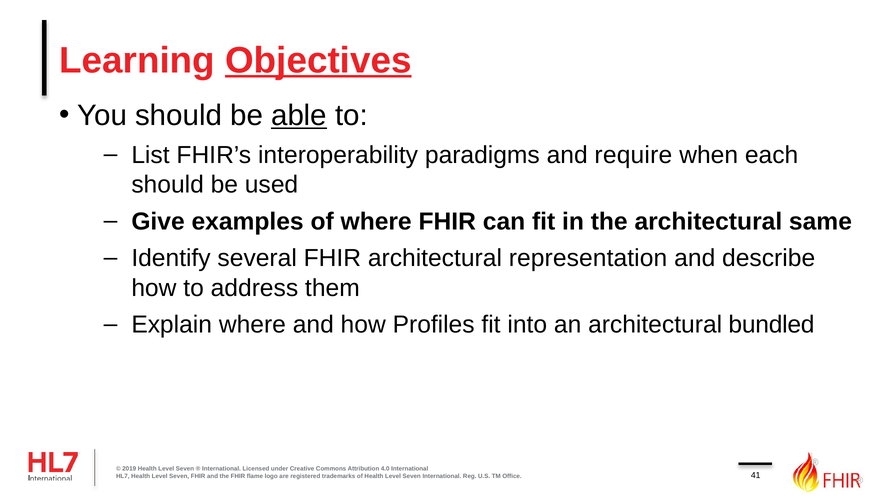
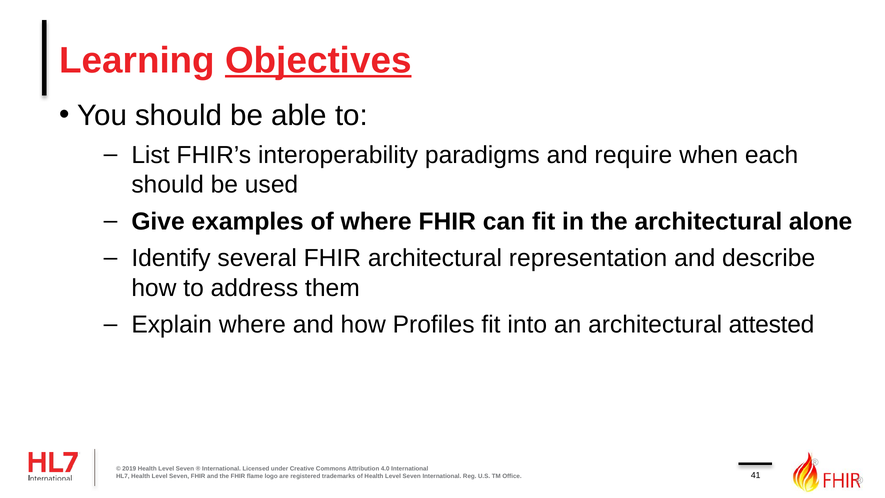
able underline: present -> none
same: same -> alone
bundled: bundled -> attested
